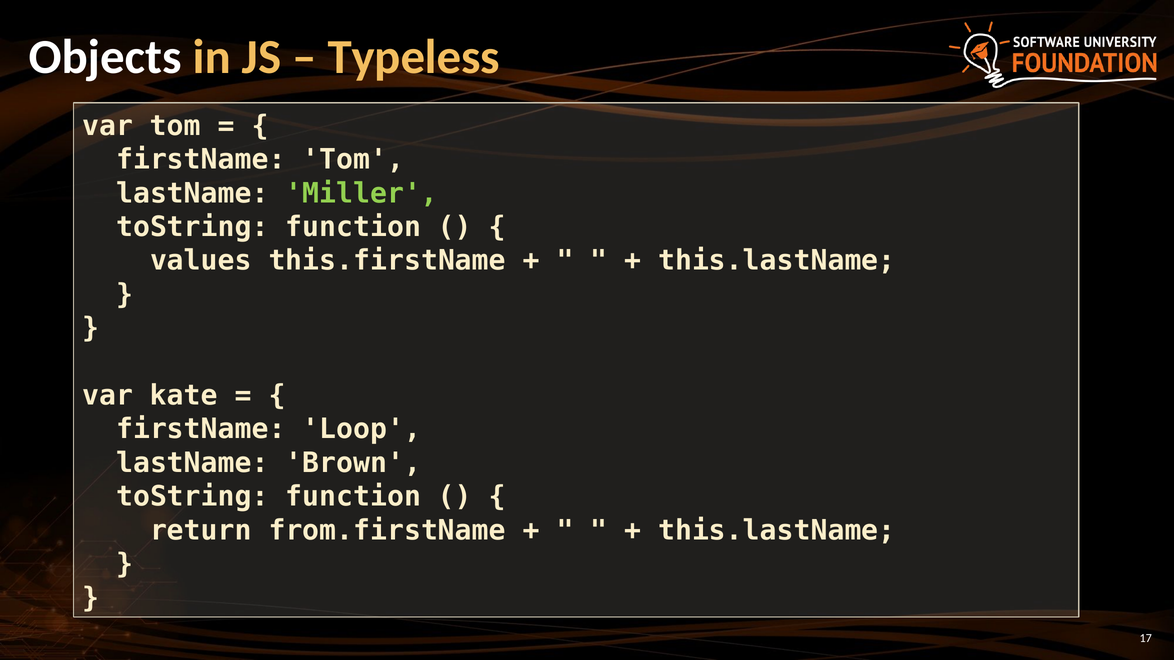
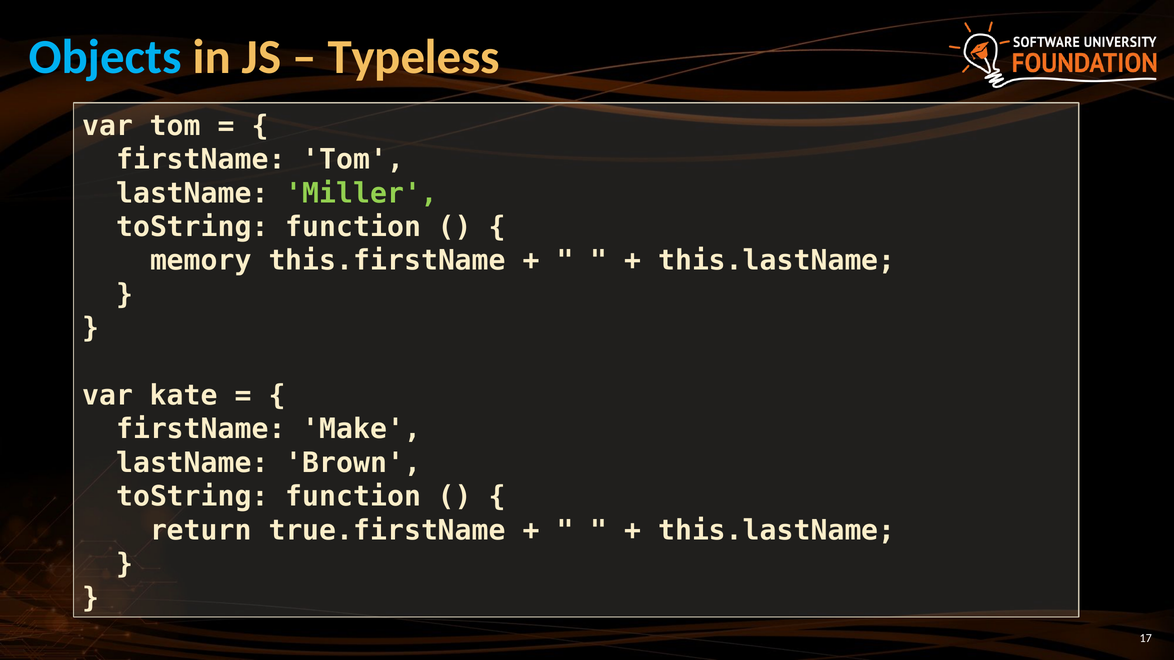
Objects colour: white -> light blue
values: values -> memory
Loop: Loop -> Make
from.firstName: from.firstName -> true.firstName
